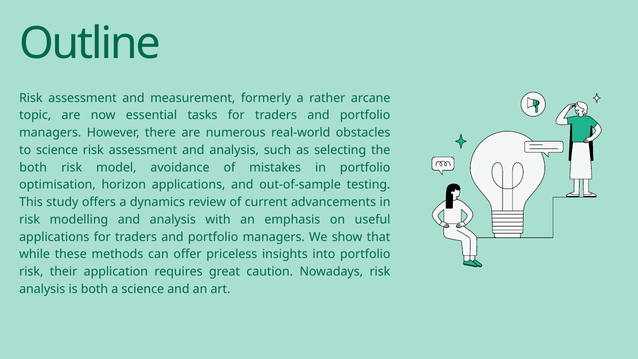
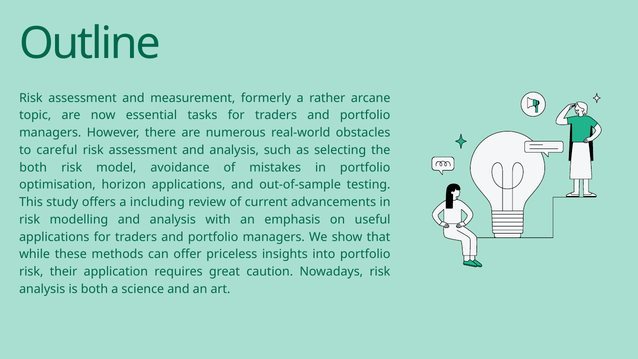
to science: science -> careful
dynamics: dynamics -> including
